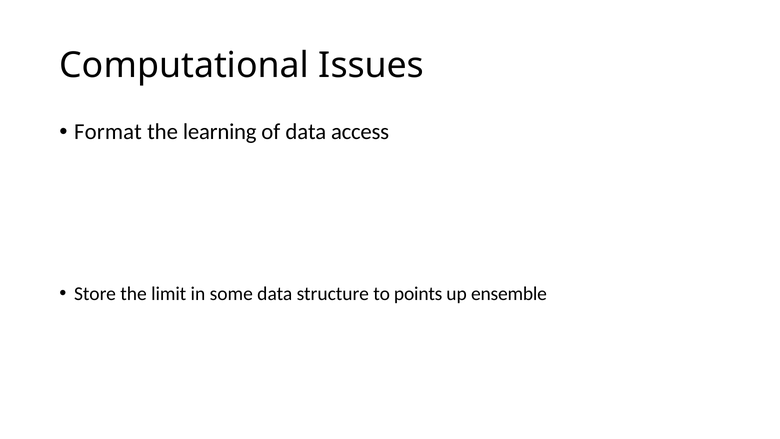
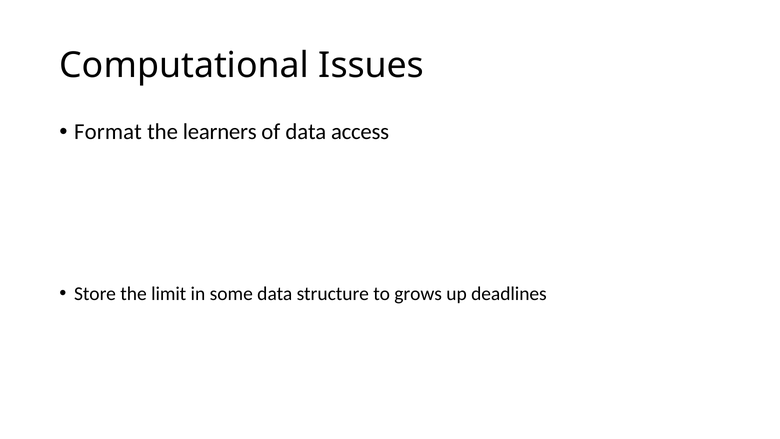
learning: learning -> learners
points: points -> grows
ensemble: ensemble -> deadlines
